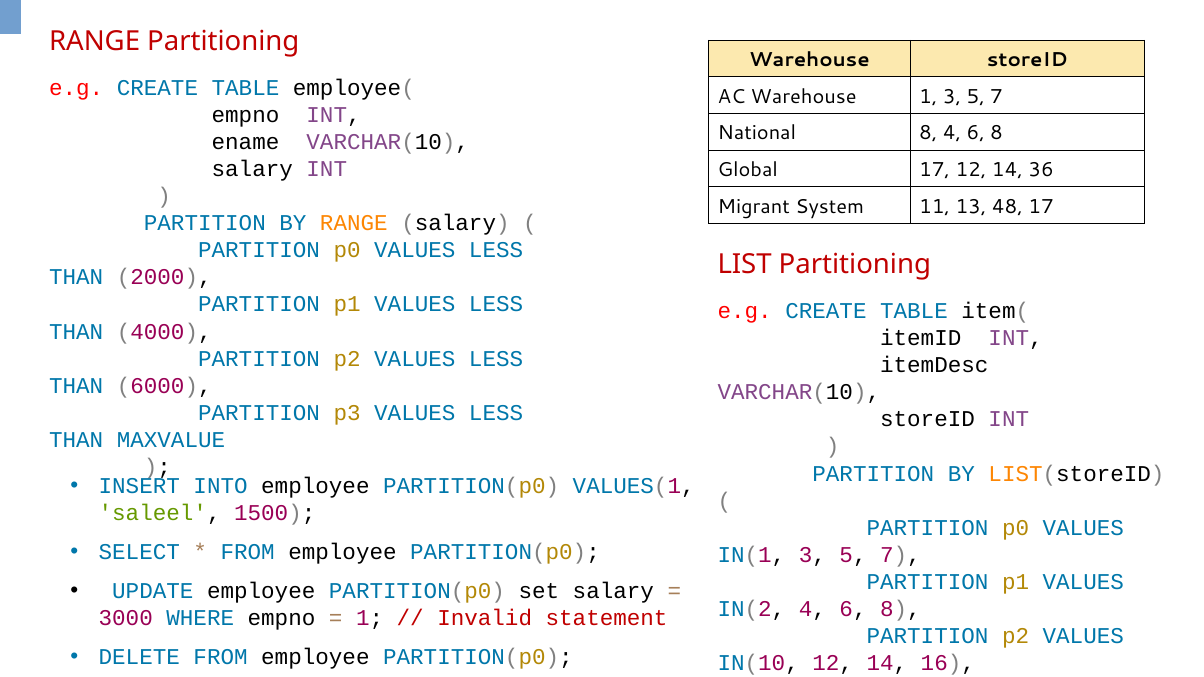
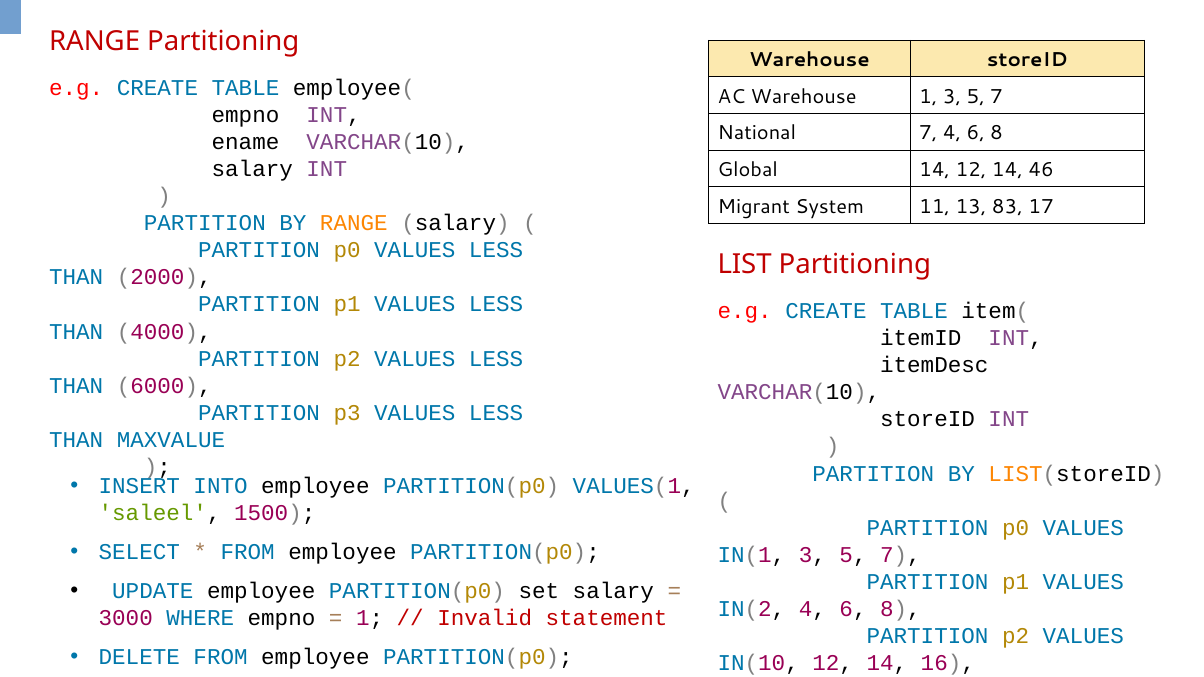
National 8: 8 -> 7
Global 17: 17 -> 14
36: 36 -> 46
48: 48 -> 83
